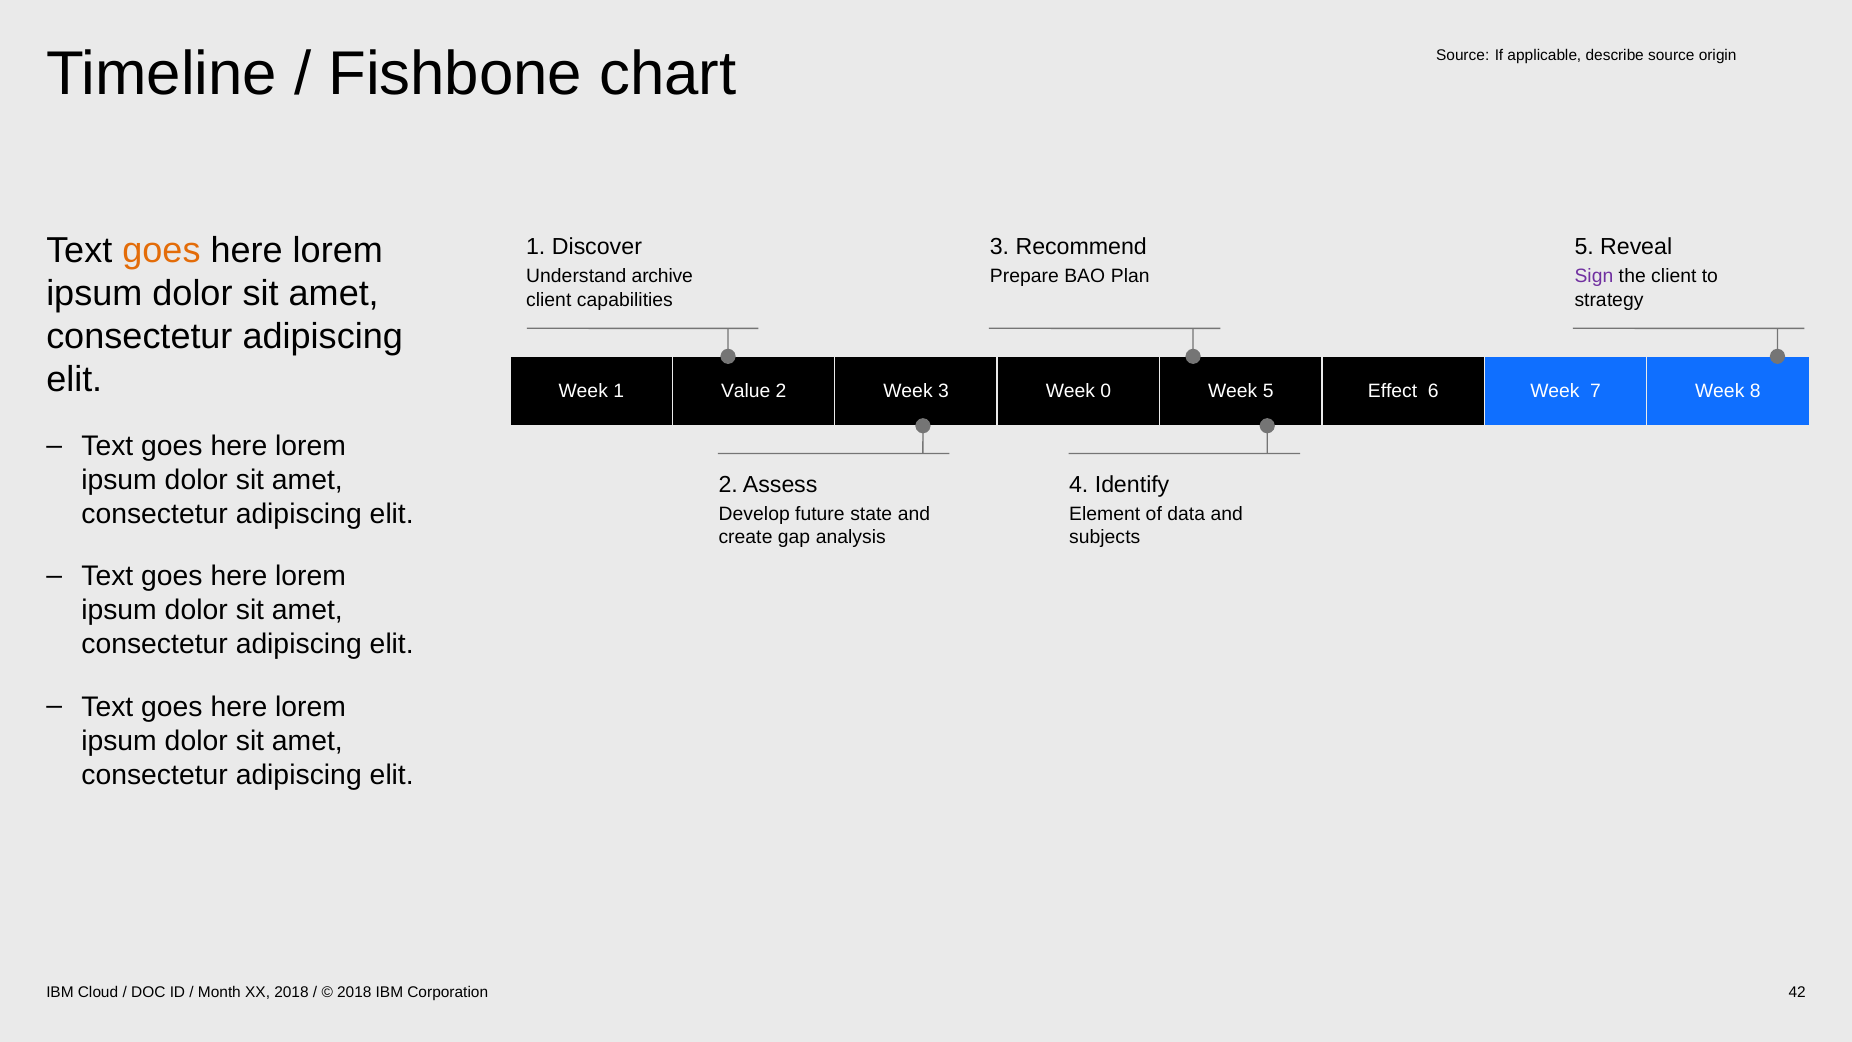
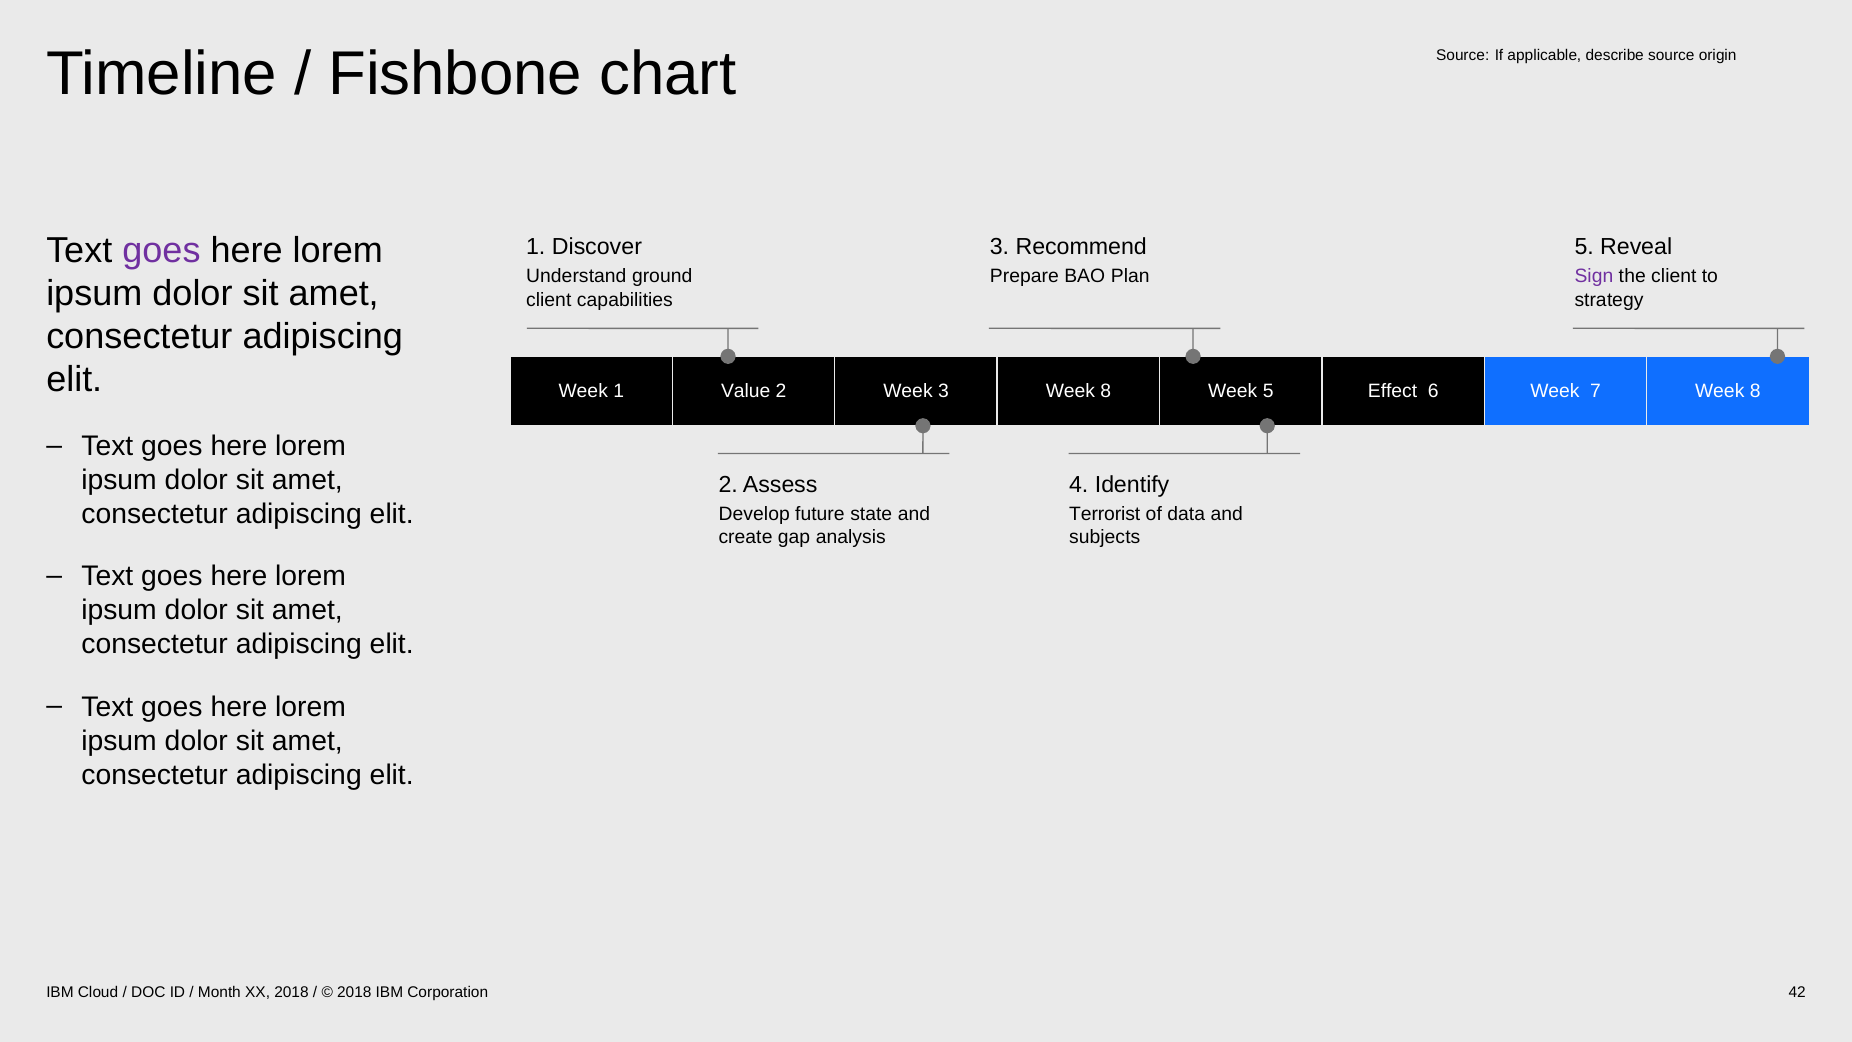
goes at (161, 250) colour: orange -> purple
archive: archive -> ground
3 Week 0: 0 -> 8
Element: Element -> Terrorist
